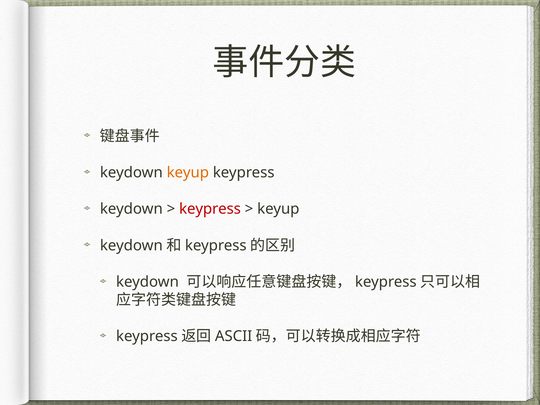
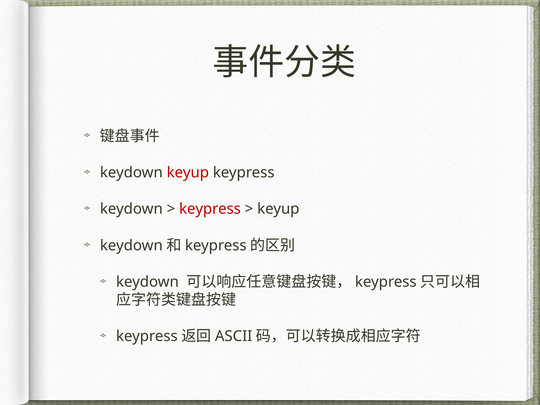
keyup at (188, 173) colour: orange -> red
